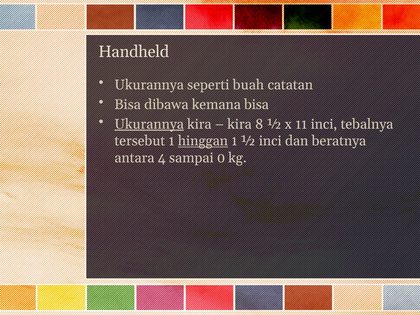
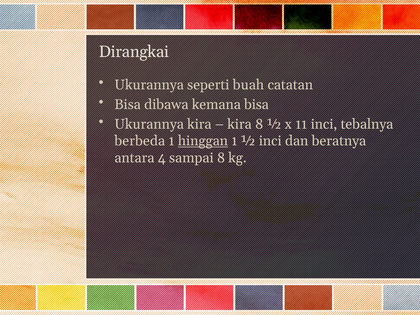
Handheld: Handheld -> Dirangkai
Ukurannya at (149, 124) underline: present -> none
tersebut: tersebut -> berbeda
sampai 0: 0 -> 8
